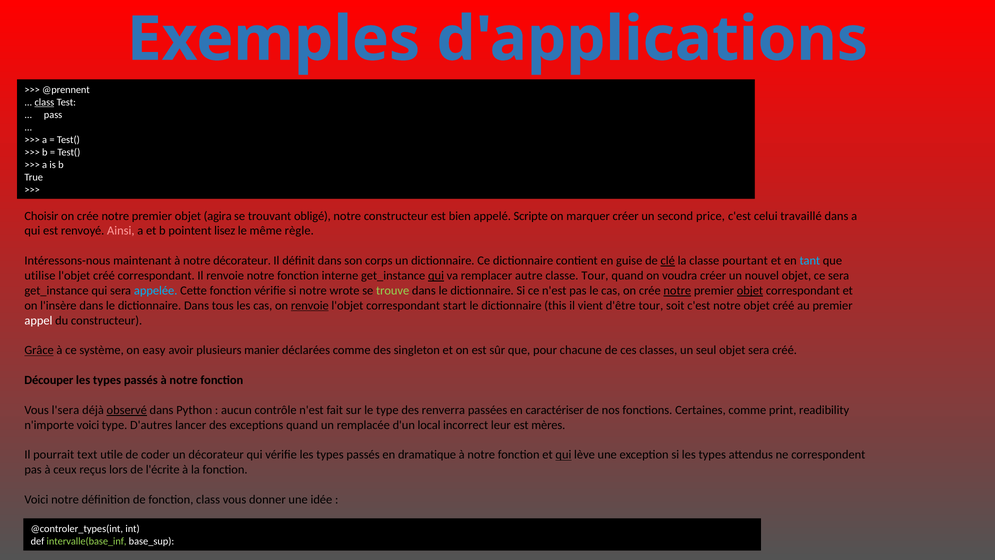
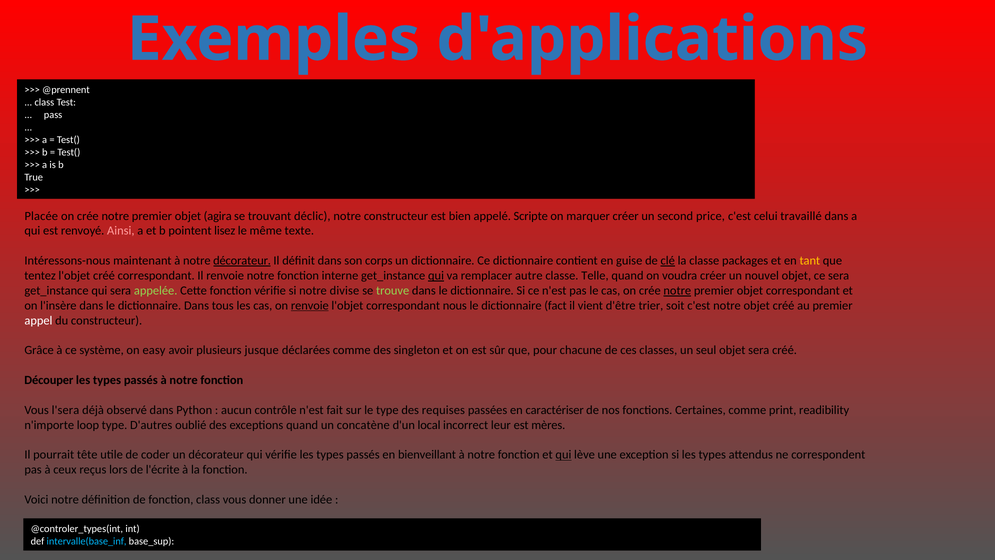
class at (44, 102) underline: present -> none
Choisir: Choisir -> Placée
obligé: obligé -> déclic
règle: règle -> texte
décorateur at (242, 261) underline: none -> present
pourtant: pourtant -> packages
tant colour: light blue -> yellow
utilise: utilise -> tentez
classe Tour: Tour -> Telle
appelée colour: light blue -> light green
wrote: wrote -> divise
objet at (750, 290) underline: present -> none
start: start -> nous
this: this -> fact
d'être tour: tour -> trier
Grâce underline: present -> none
manier: manier -> jusque
observé underline: present -> none
renverra: renverra -> requises
n'importe voici: voici -> loop
lancer: lancer -> oublié
remplacée: remplacée -> concatène
text: text -> tête
dramatique: dramatique -> bienveillant
intervalle(base_inf colour: light green -> light blue
